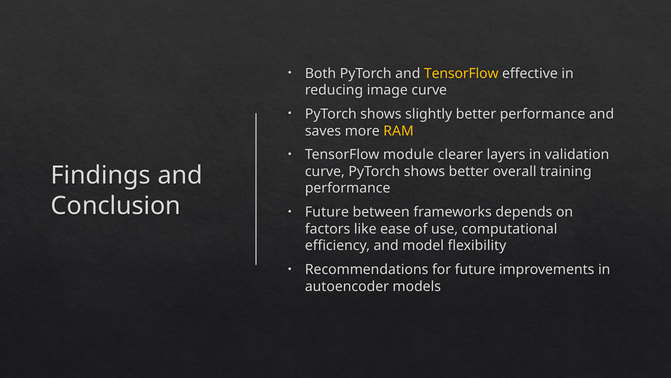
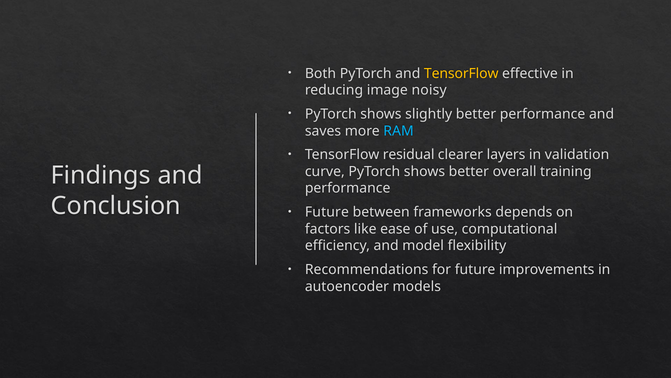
image curve: curve -> noisy
RAM colour: yellow -> light blue
module: module -> residual
